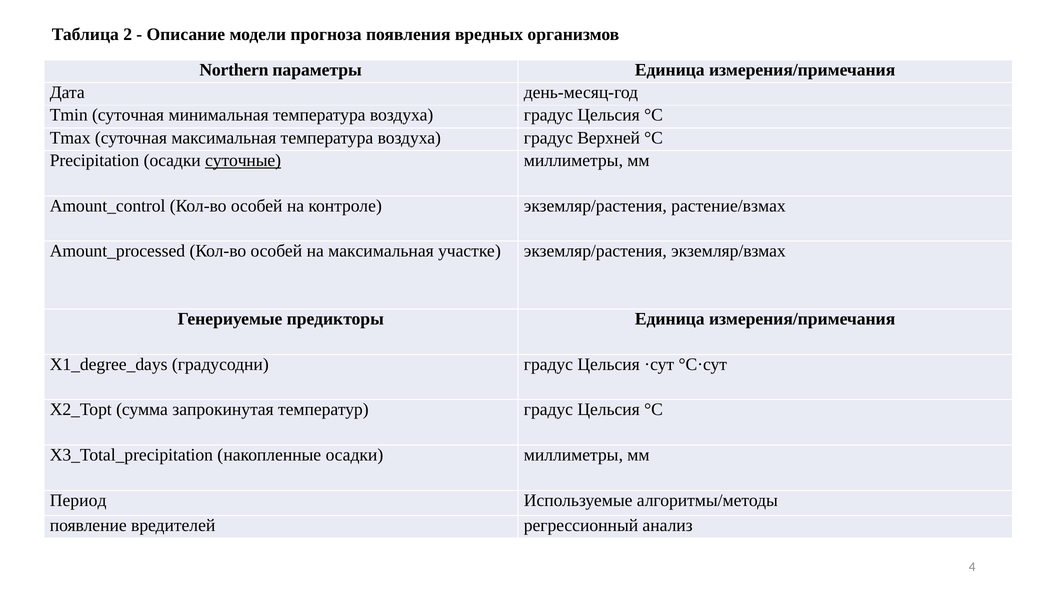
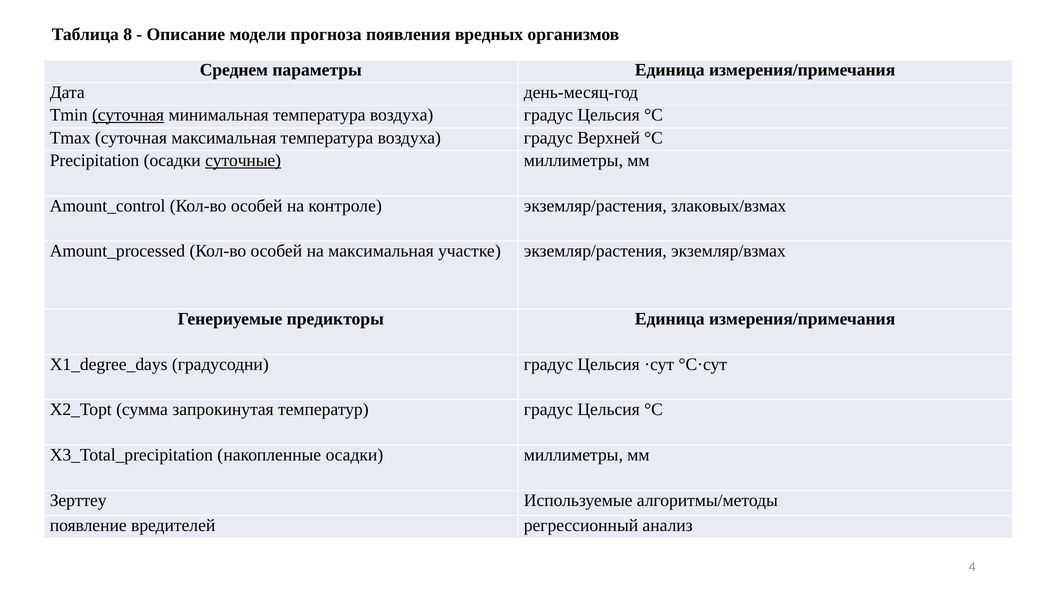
2: 2 -> 8
Northern: Northern -> Среднем
суточная at (128, 115) underline: none -> present
растение/взмах: растение/взмах -> злаковых/взмах
Период: Период -> Зерттеу
